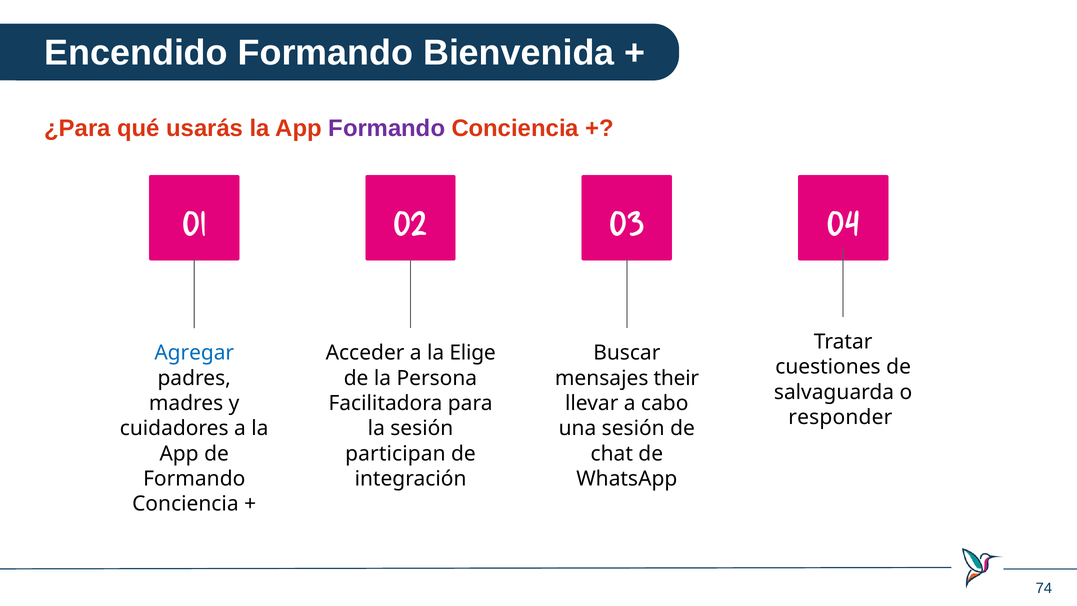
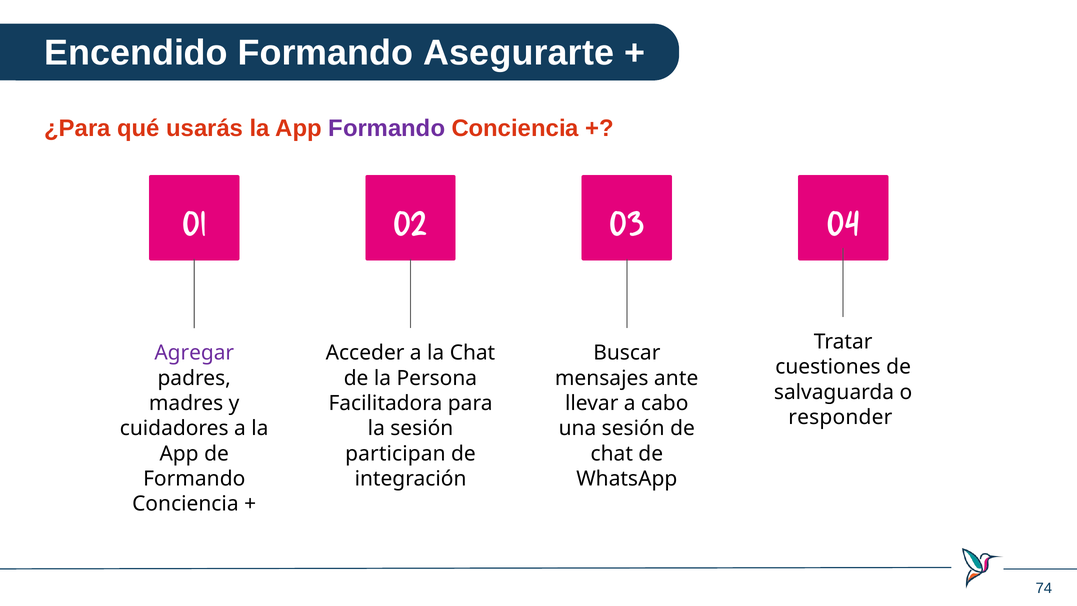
Bienvenida: Bienvenida -> Asegurarte
Agregar colour: blue -> purple
la Elige: Elige -> Chat
their: their -> ante
